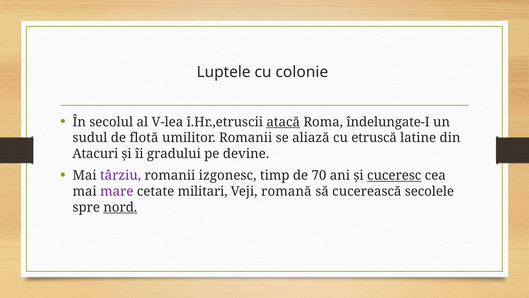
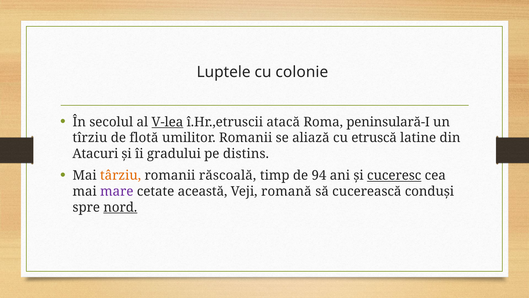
V-lea underline: none -> present
atacă underline: present -> none
îndelungate-I: îndelungate-I -> peninsulară-I
sudul: sudul -> tîrziu
devine: devine -> distins
târziu colour: purple -> orange
izgonesc: izgonesc -> răscoală
70: 70 -> 94
militari: militari -> această
secolele: secolele -> conduși
